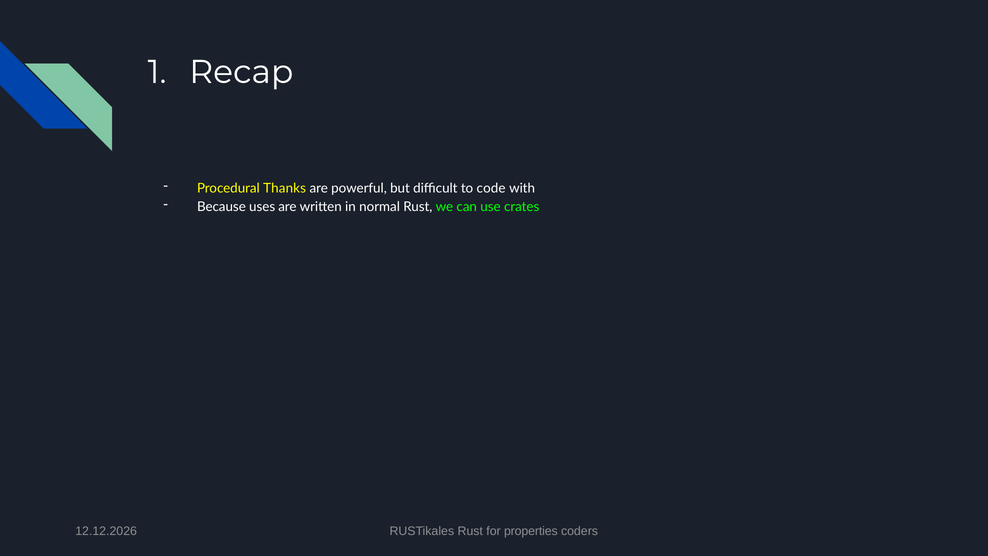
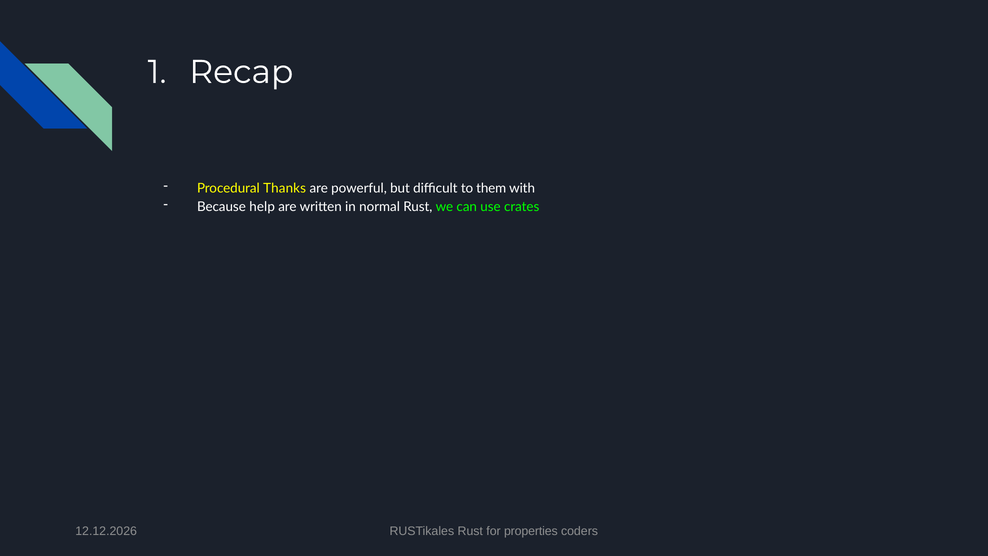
code: code -> them
uses: uses -> help
